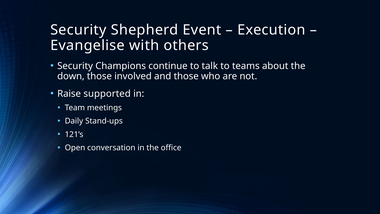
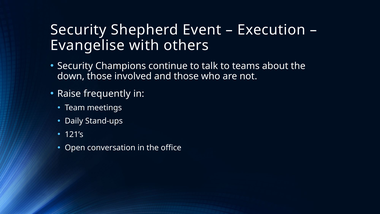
supported: supported -> frequently
